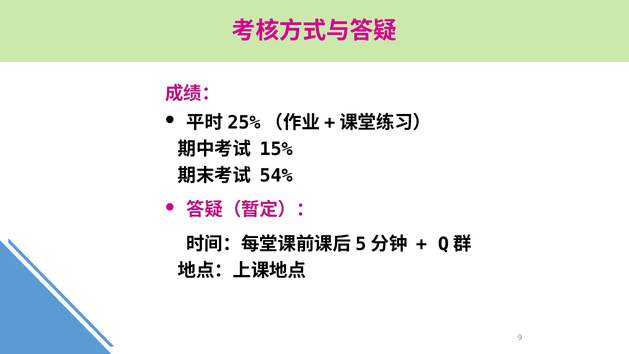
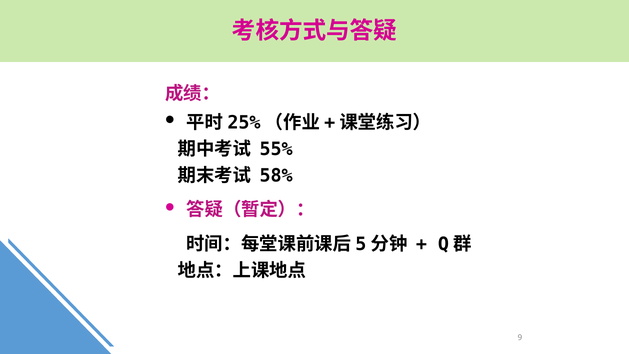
15%: 15% -> 55%
54%: 54% -> 58%
